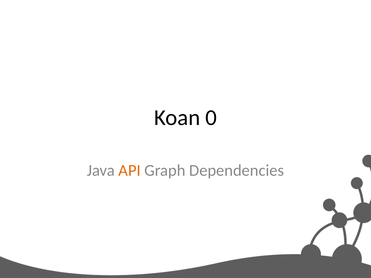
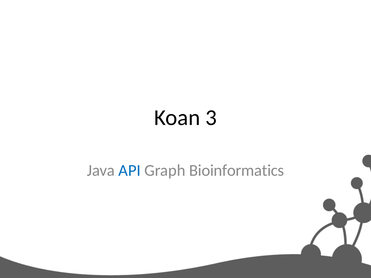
0: 0 -> 3
API colour: orange -> blue
Dependencies: Dependencies -> Bioinformatics
